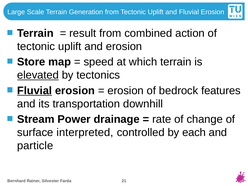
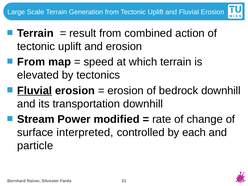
Store at (31, 62): Store -> From
elevated underline: present -> none
bedrock features: features -> downhill
drainage: drainage -> modified
